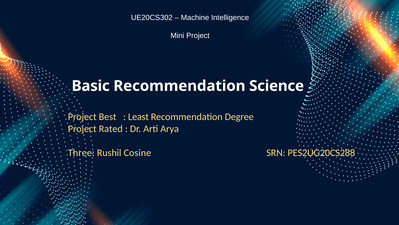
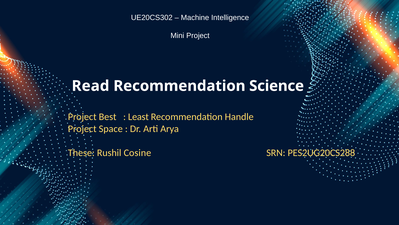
Basic: Basic -> Read
Degree: Degree -> Handle
Rated: Rated -> Space
Three: Three -> These
